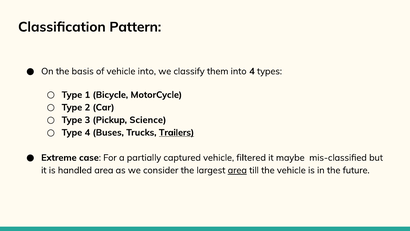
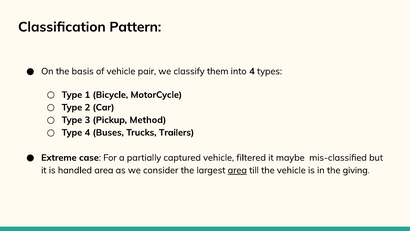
vehicle into: into -> pair
Science: Science -> Method
Trailers underline: present -> none
future: future -> giving
